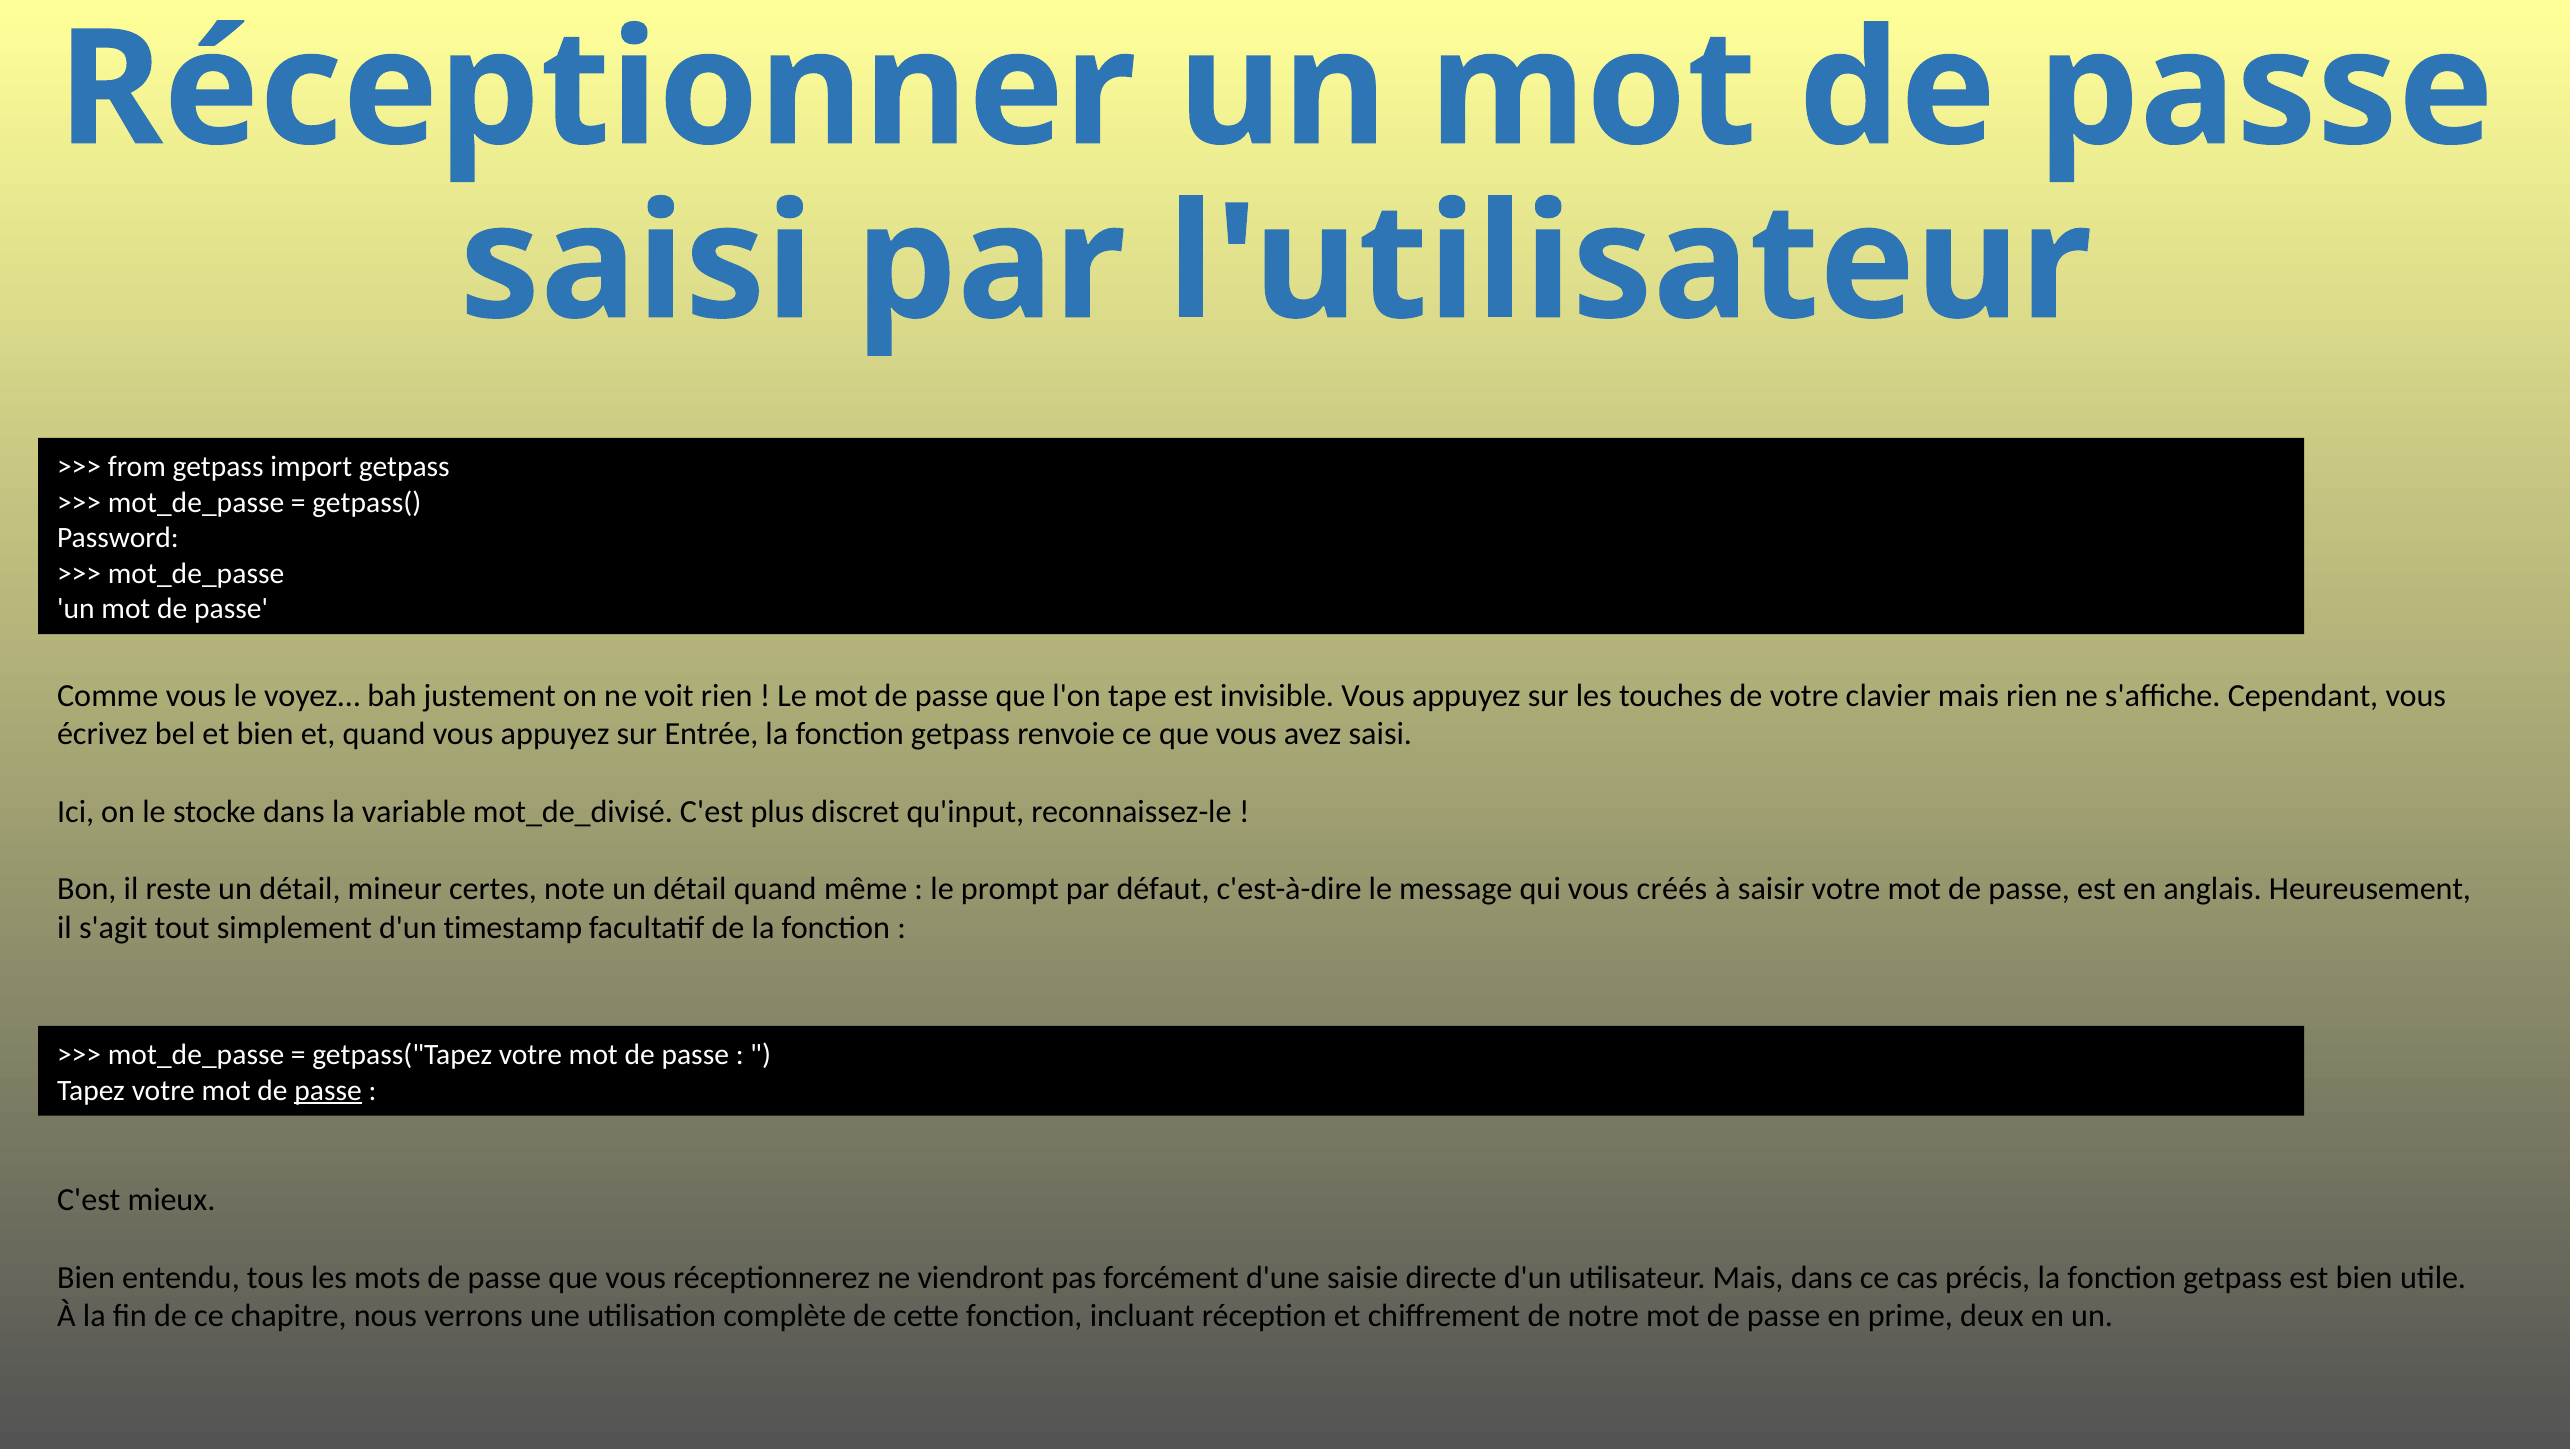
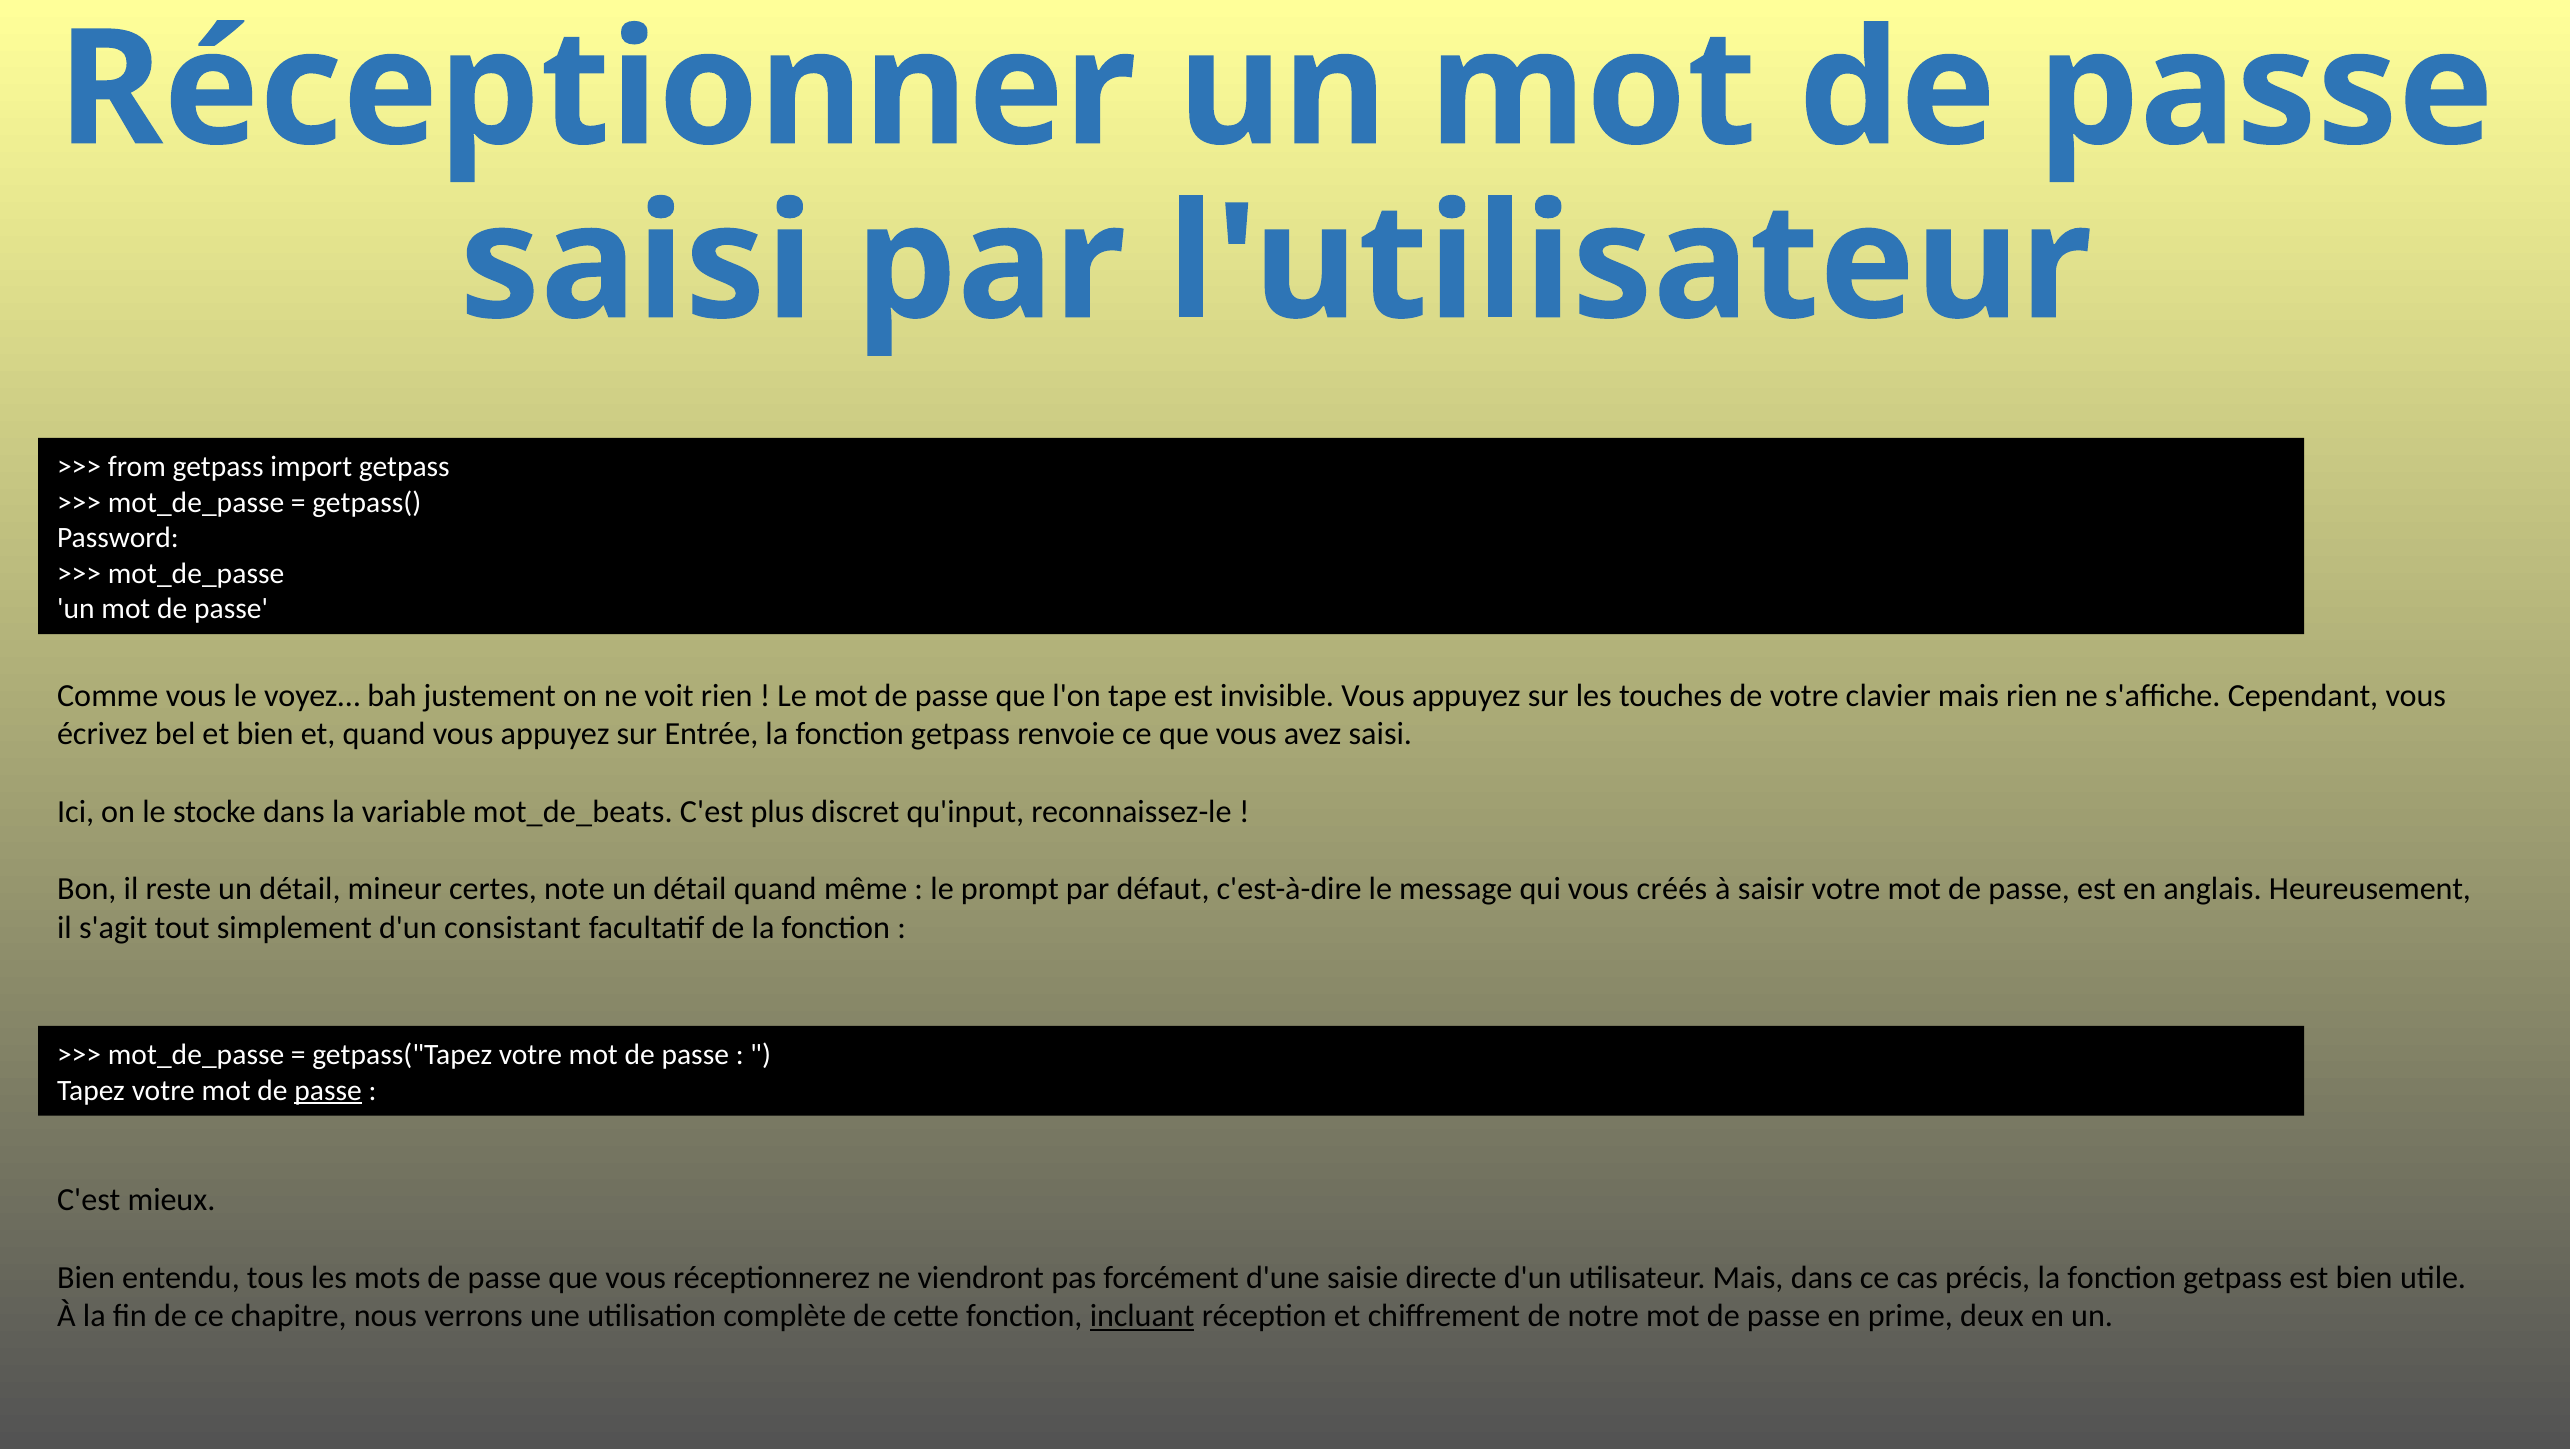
mot_de_divisé: mot_de_divisé -> mot_de_beats
timestamp: timestamp -> consistant
incluant underline: none -> present
